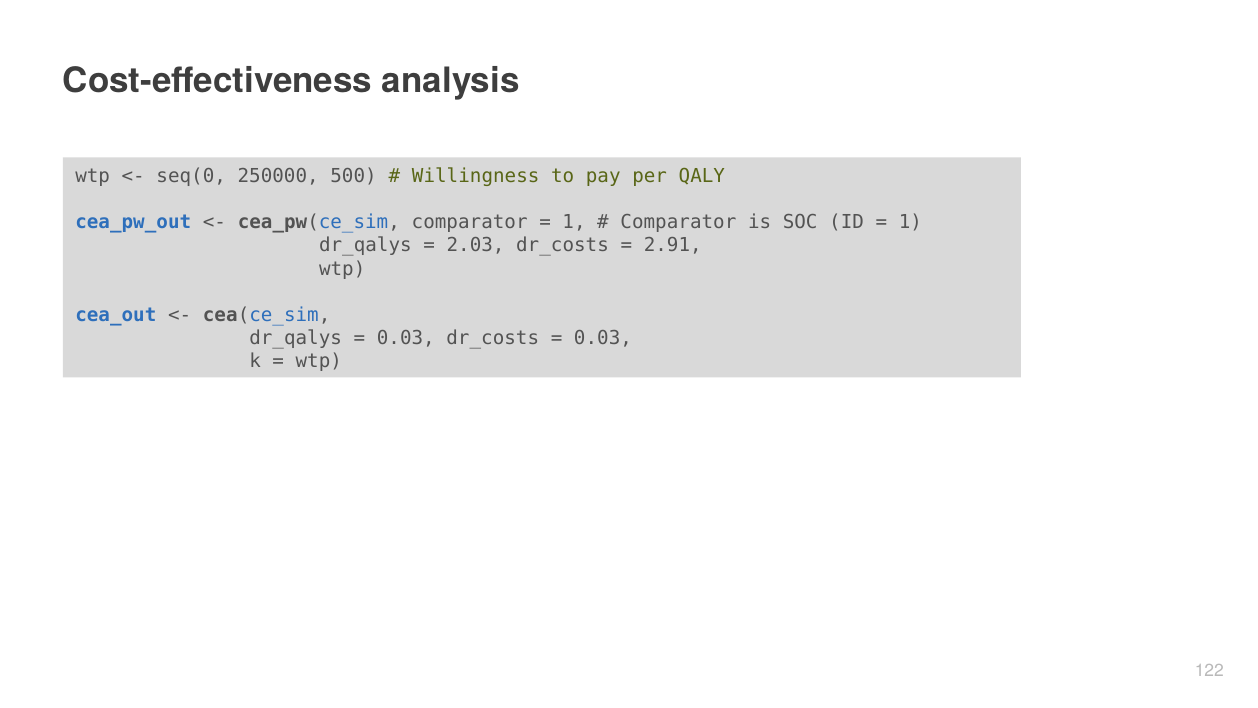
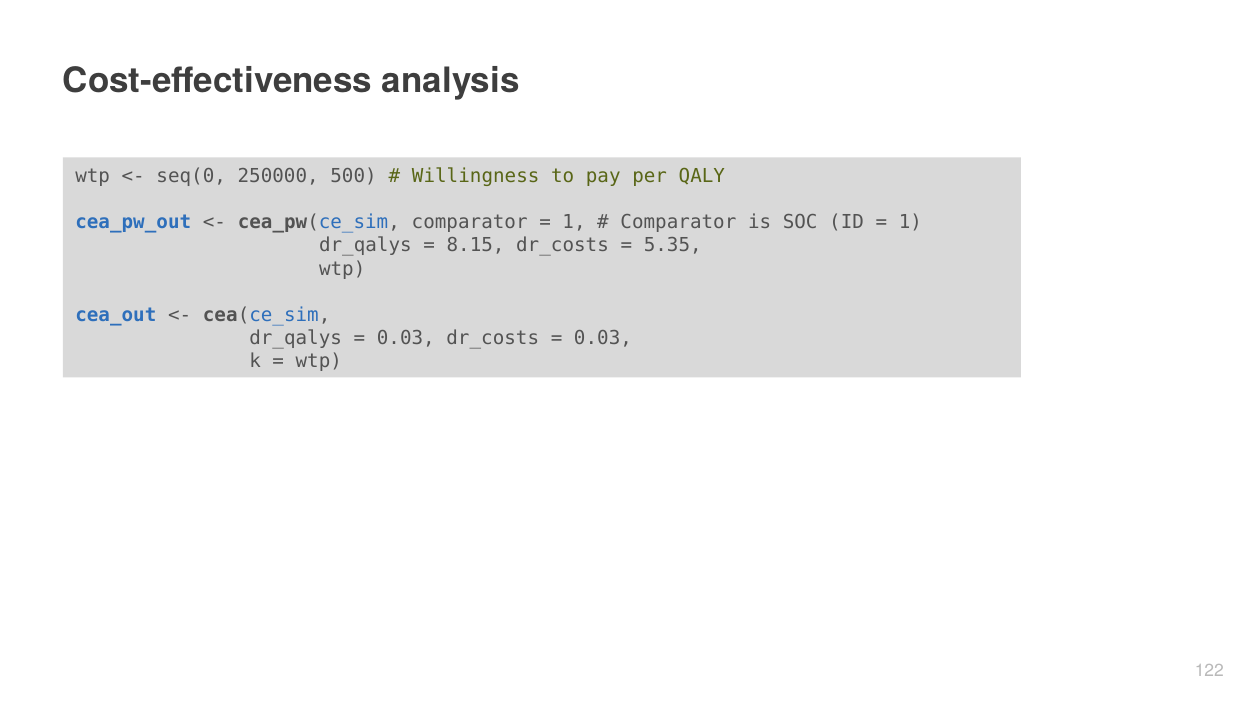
2.03: 2.03 -> 8.15
2.91: 2.91 -> 5.35
